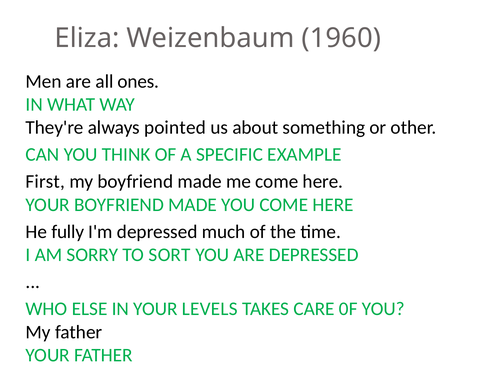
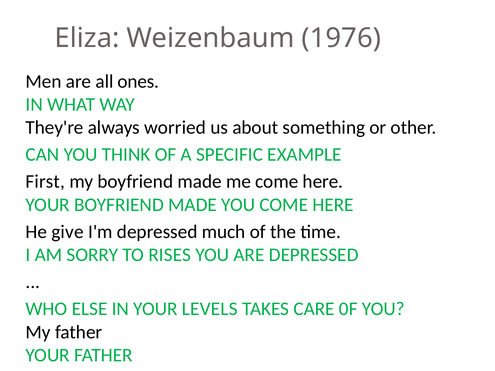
1960: 1960 -> 1976
pointed: pointed -> worried
fully: fully -> give
SORT: SORT -> RISES
